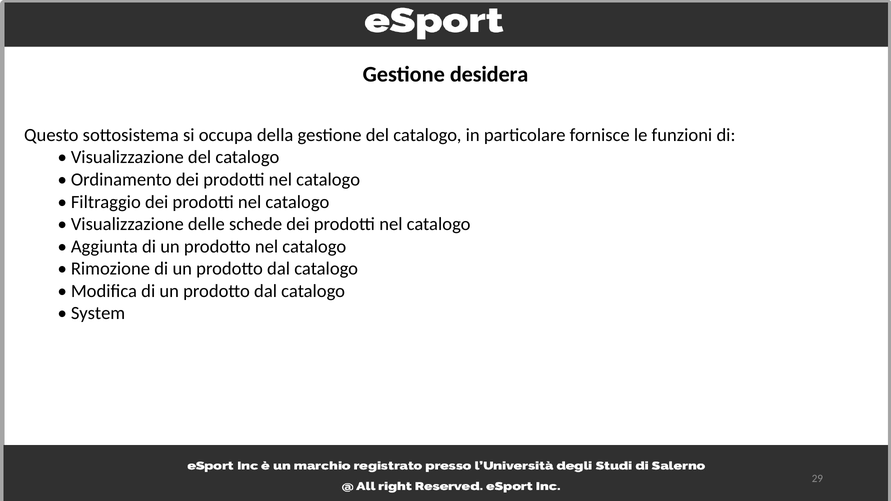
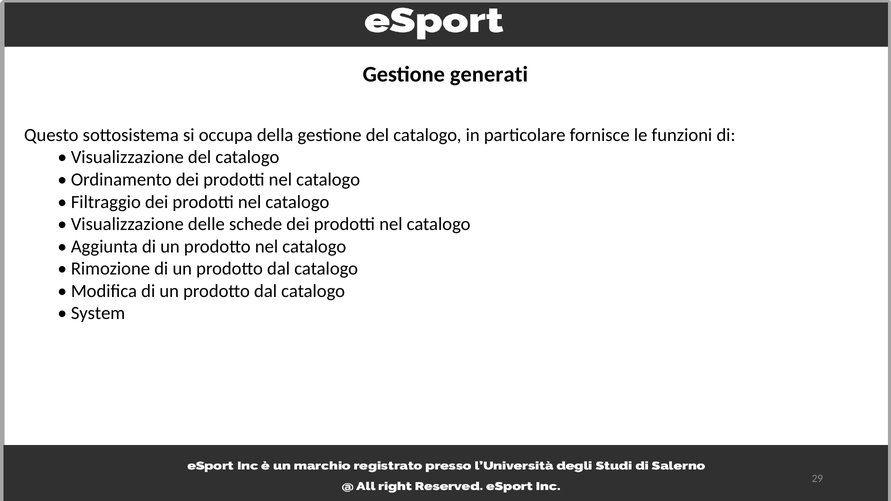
desidera: desidera -> generati
